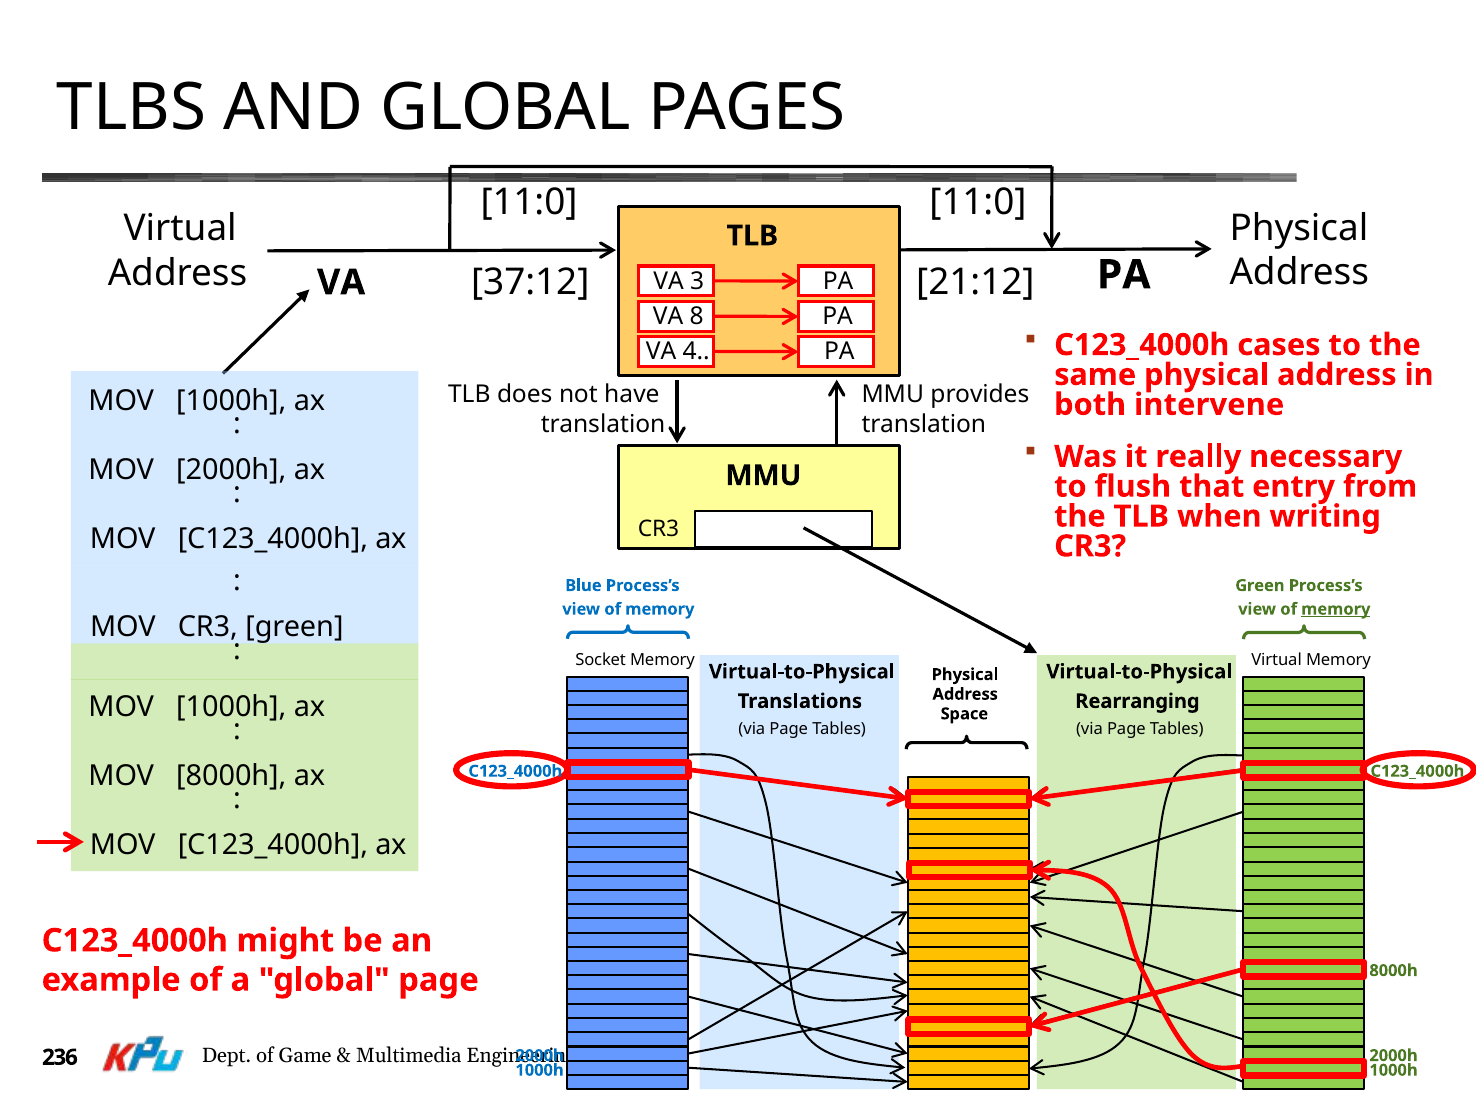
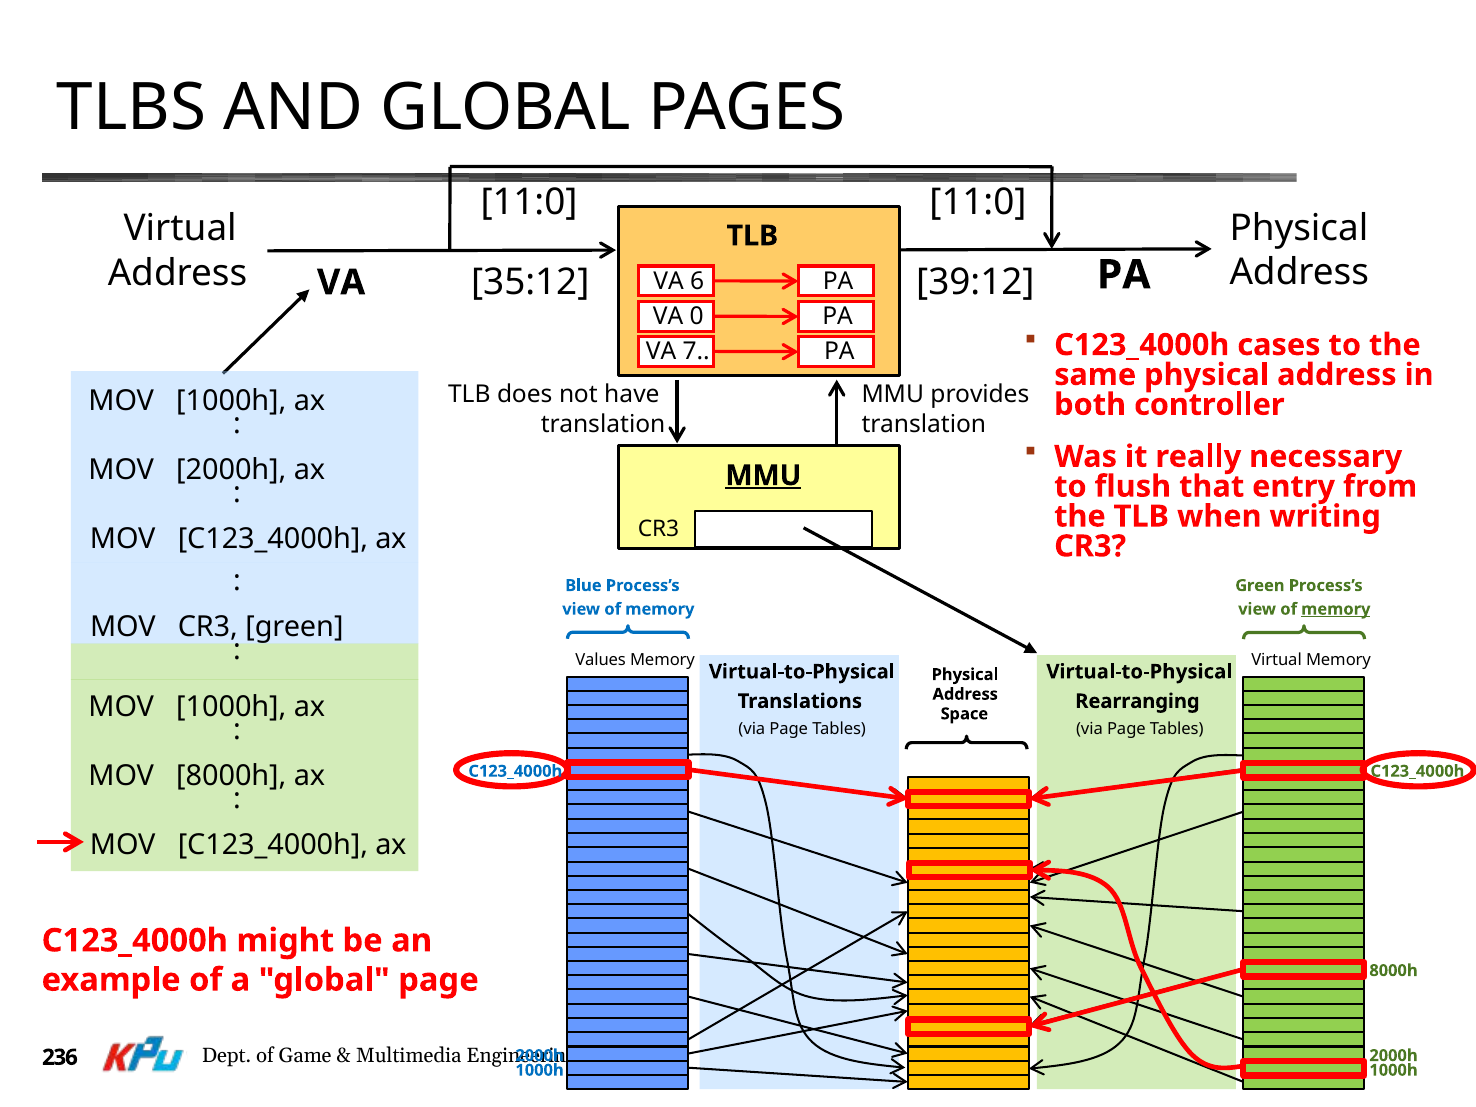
37:12: 37:12 -> 35:12
21:12: 21:12 -> 39:12
3: 3 -> 6
8: 8 -> 0
4: 4 -> 7
intervene: intervene -> controller
MMU at (763, 476) underline: none -> present
Socket: Socket -> Values
